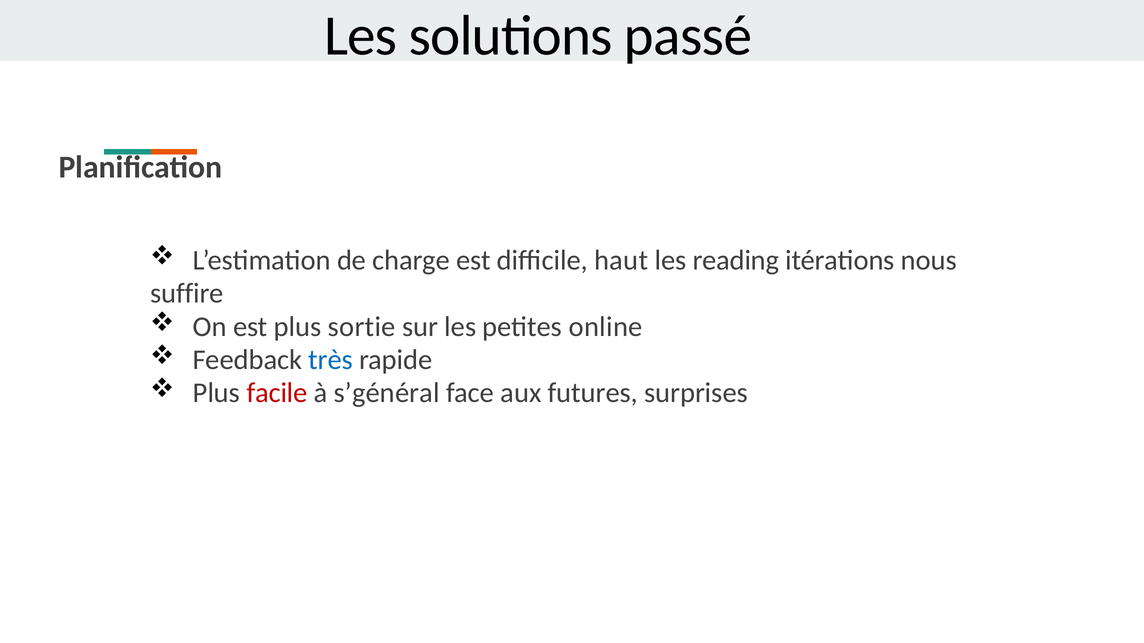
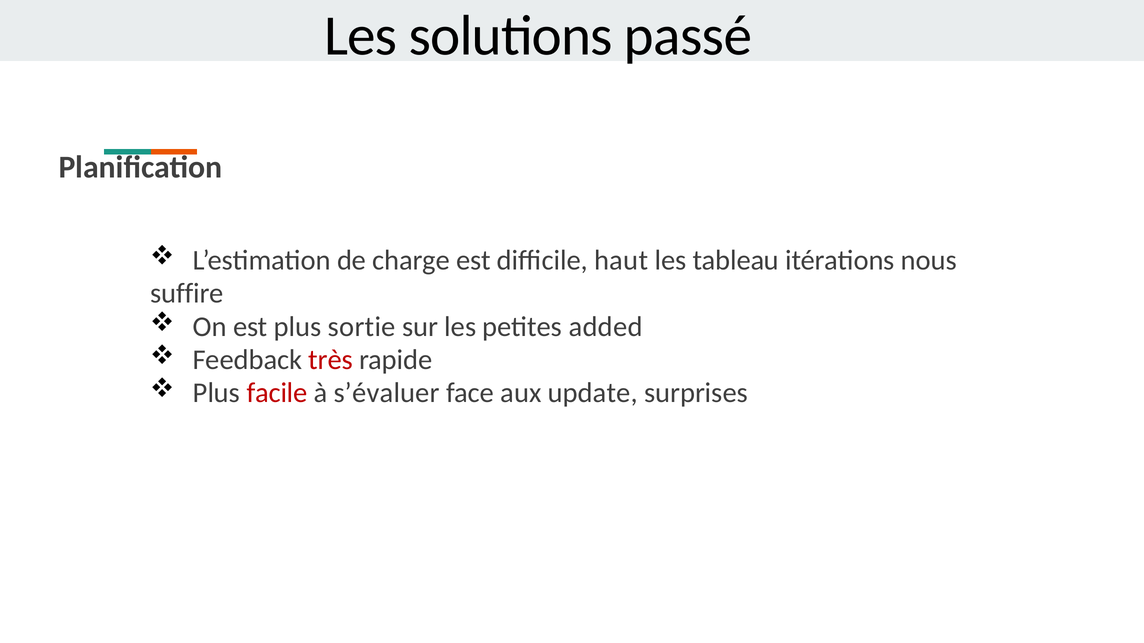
reading: reading -> tableau
online: online -> added
très colour: blue -> red
s’général: s’général -> s’évaluer
futures: futures -> update
